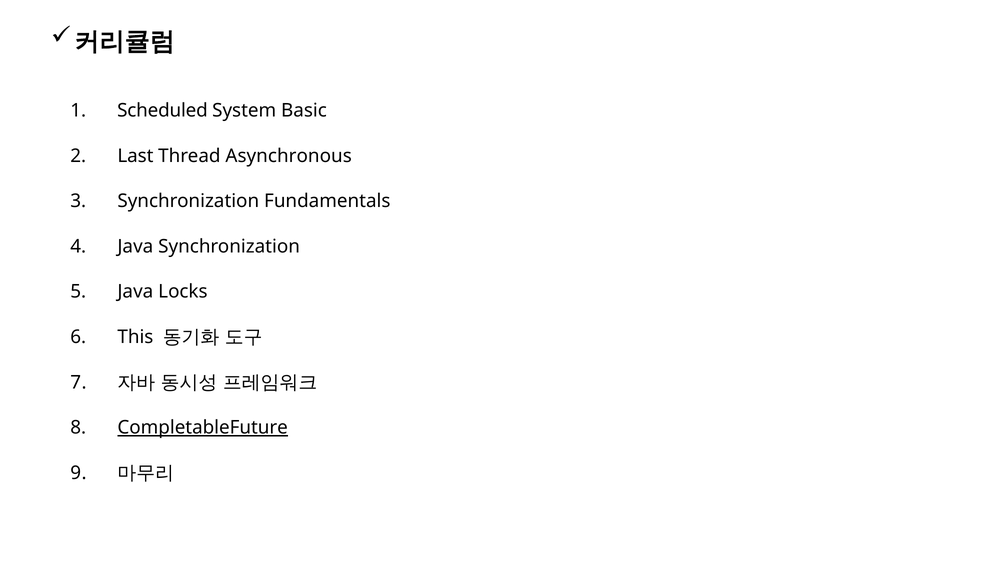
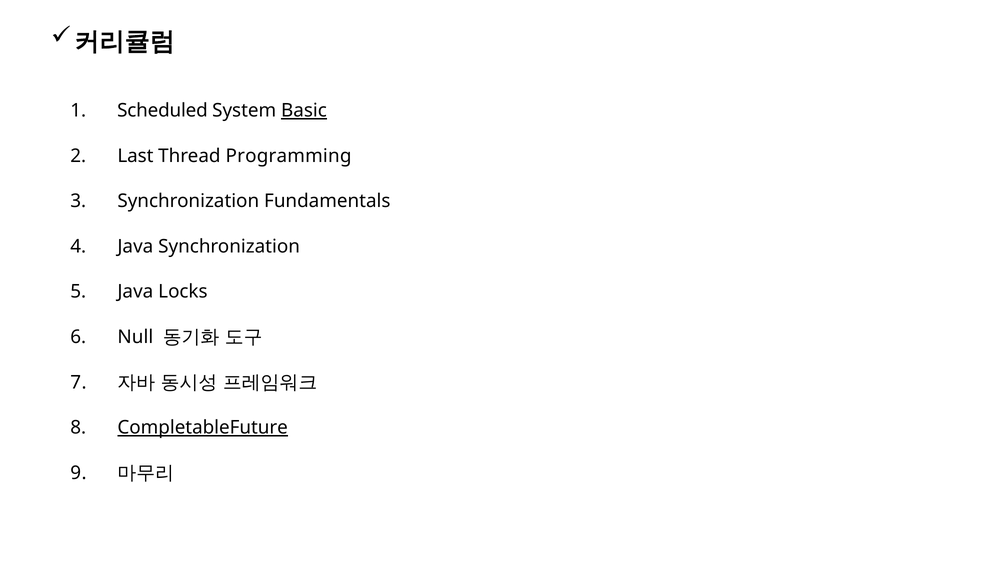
Basic underline: none -> present
Asynchronous: Asynchronous -> Programming
This: This -> Null
